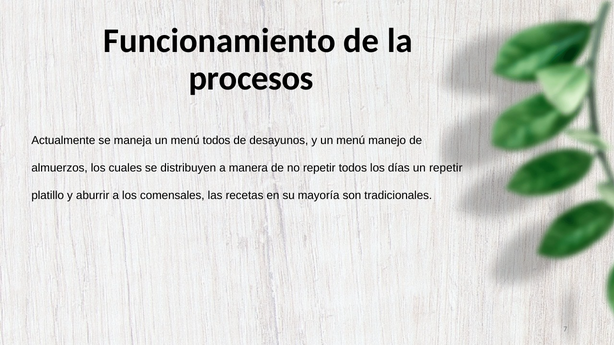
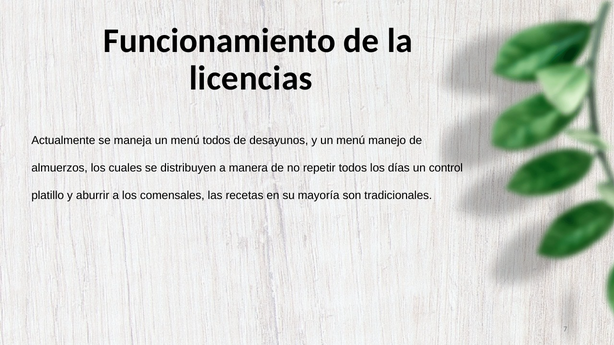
procesos: procesos -> licencias
un repetir: repetir -> control
